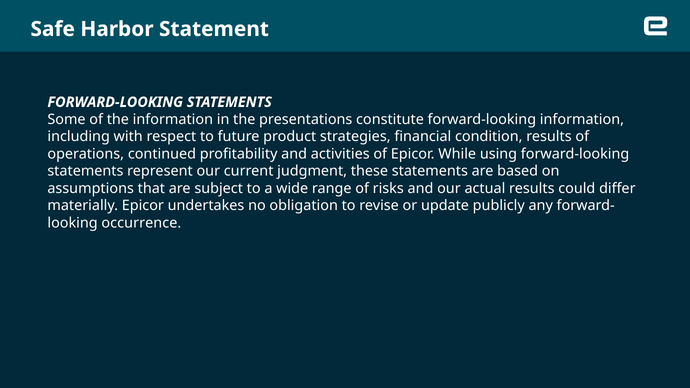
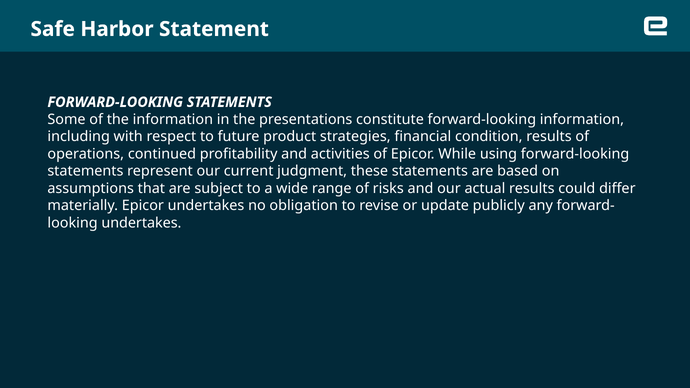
occurrence at (141, 223): occurrence -> undertakes
